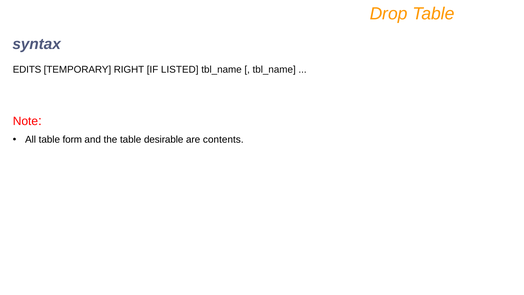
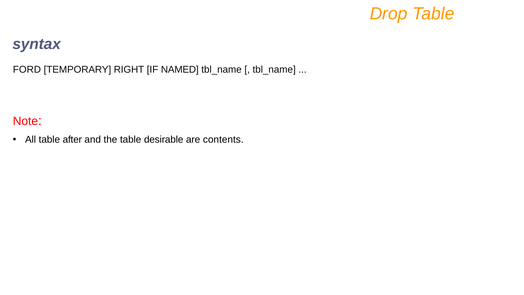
EDITS: EDITS -> FORD
LISTED: LISTED -> NAMED
form: form -> after
